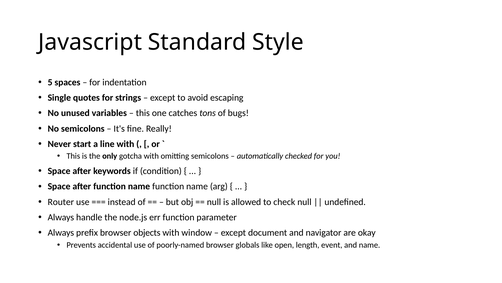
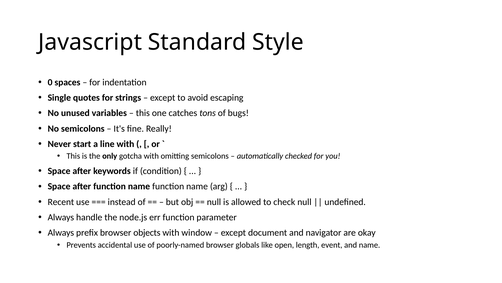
5: 5 -> 0
Router: Router -> Recent
